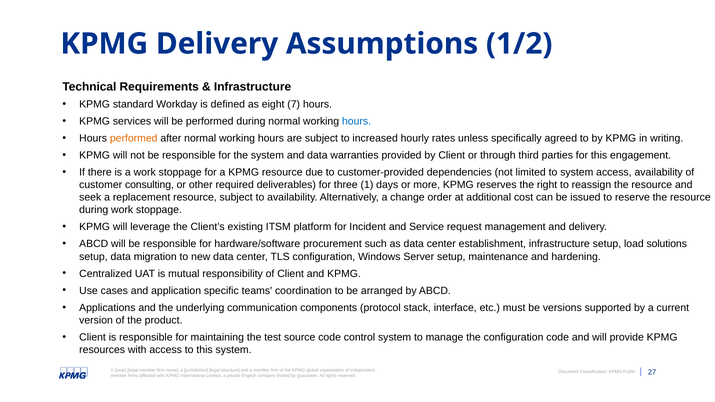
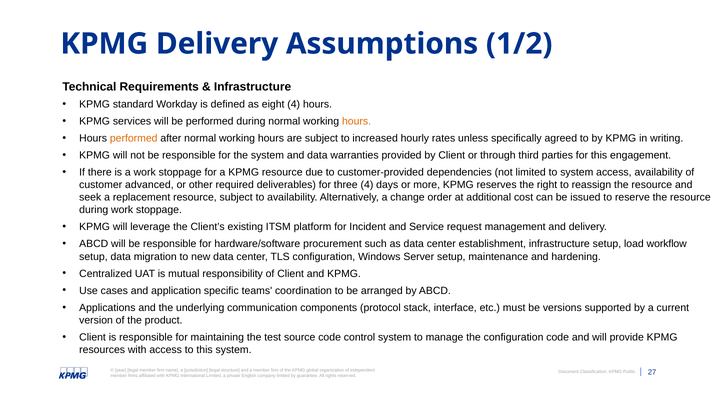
eight 7: 7 -> 4
hours at (357, 121) colour: blue -> orange
consulting: consulting -> advanced
three 1: 1 -> 4
solutions: solutions -> workflow
